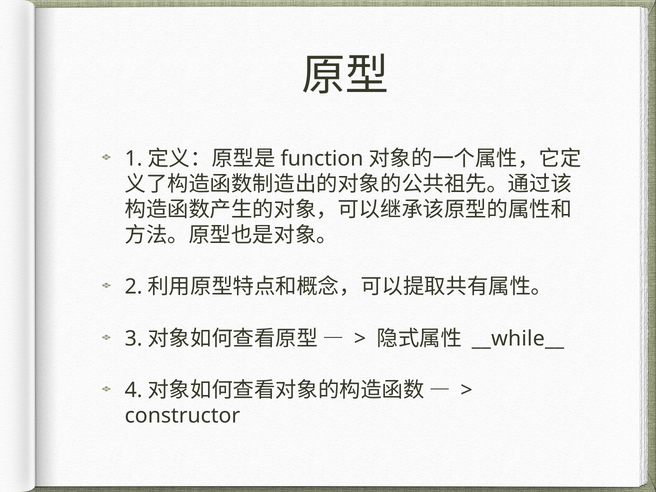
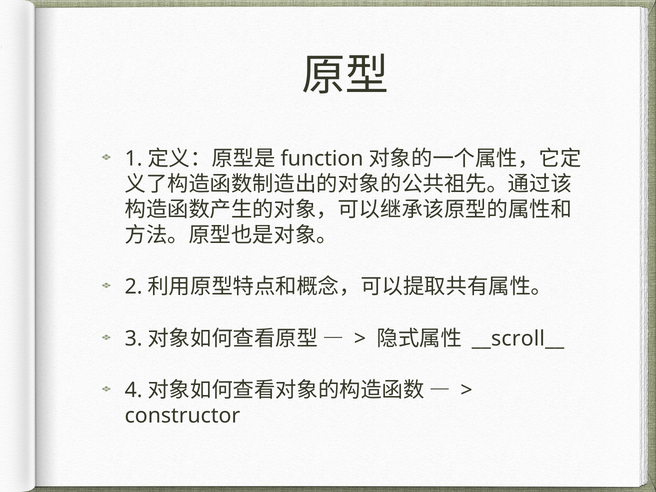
__while__: __while__ -> __scroll__
